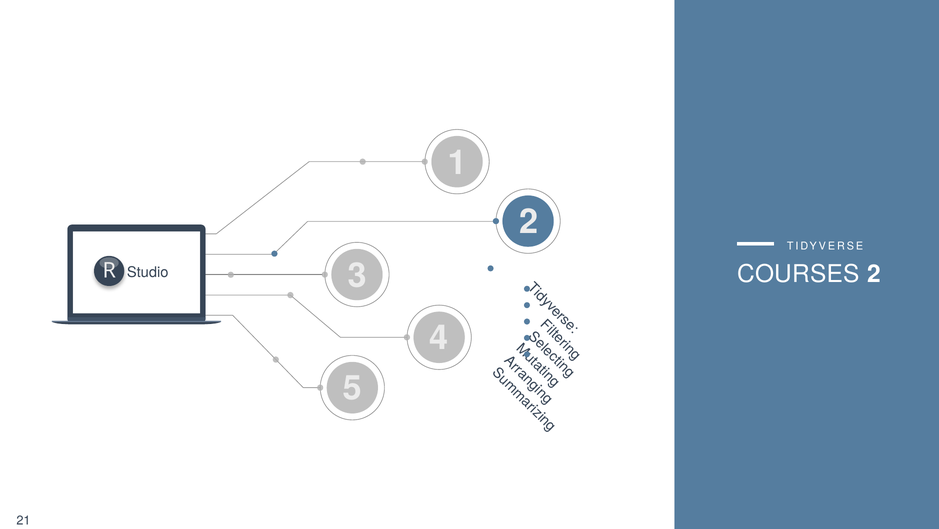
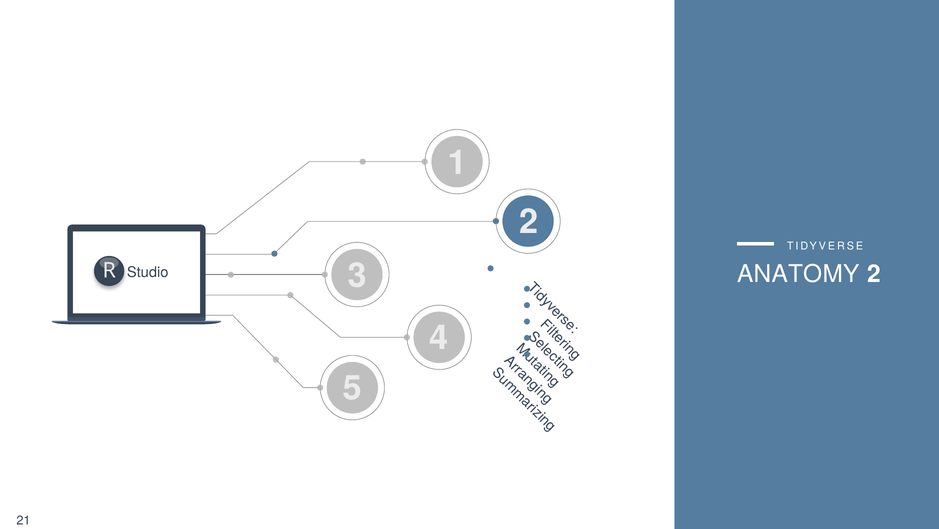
COURSES: COURSES -> ANATOMY
